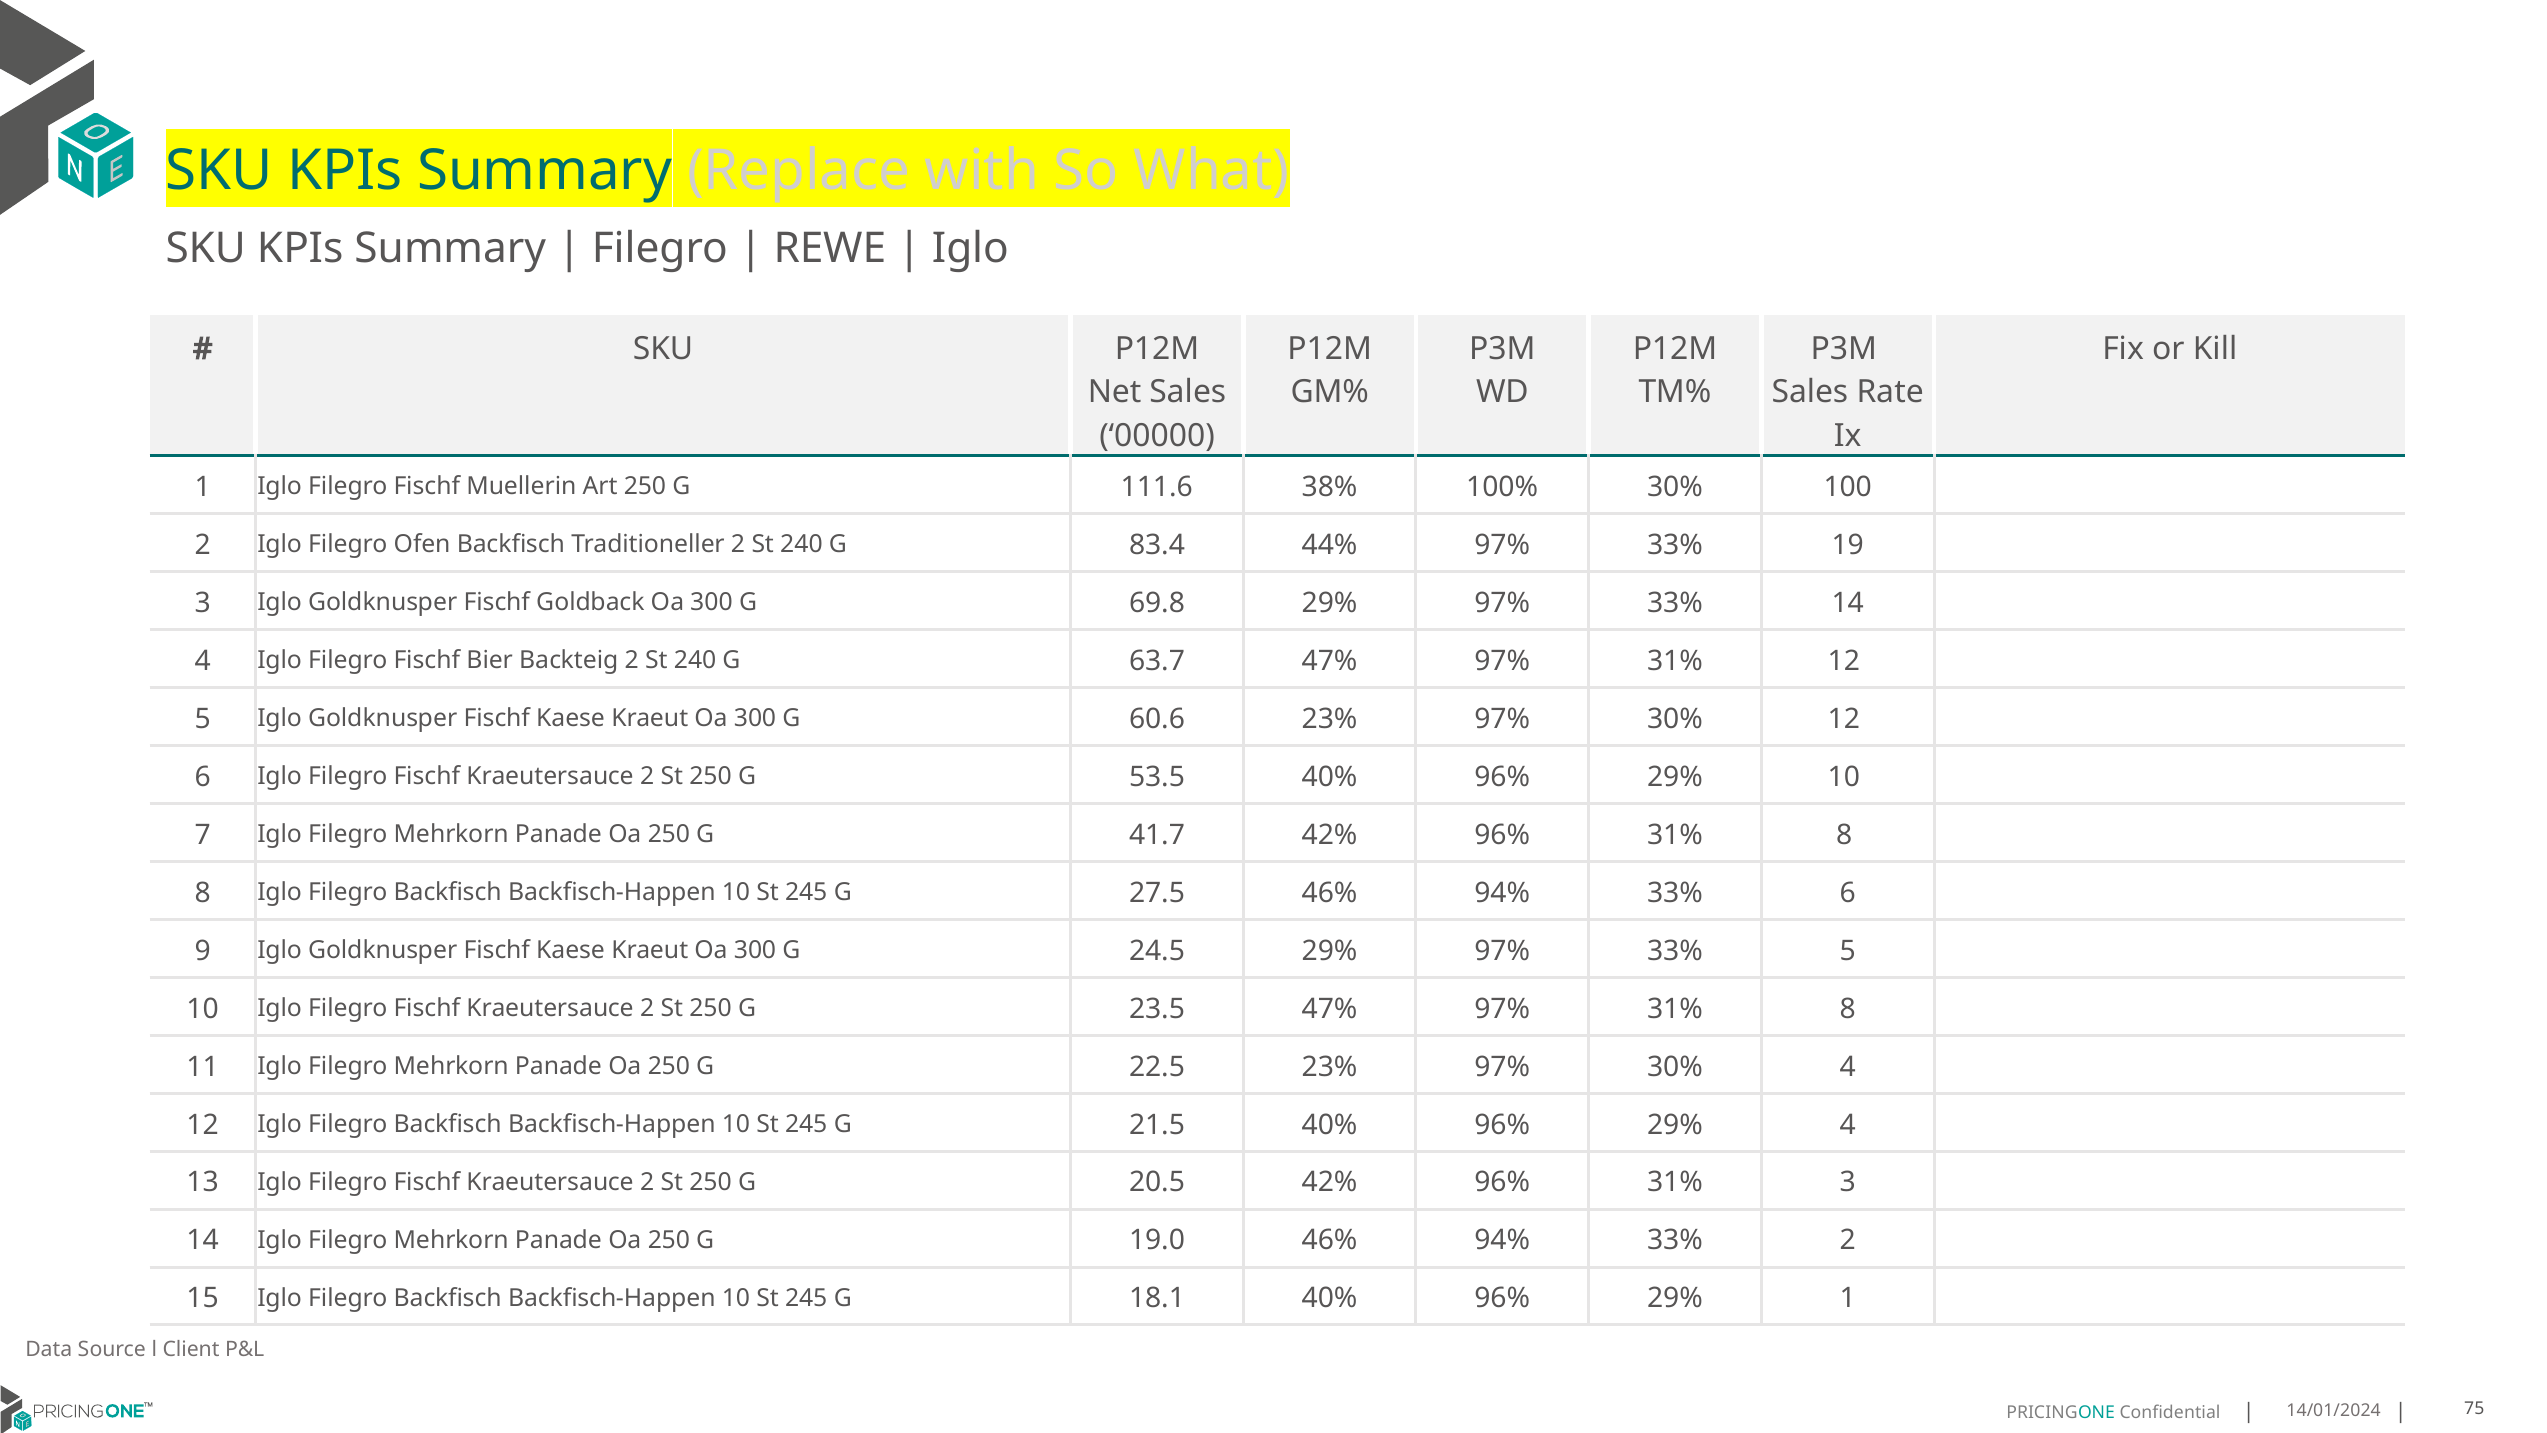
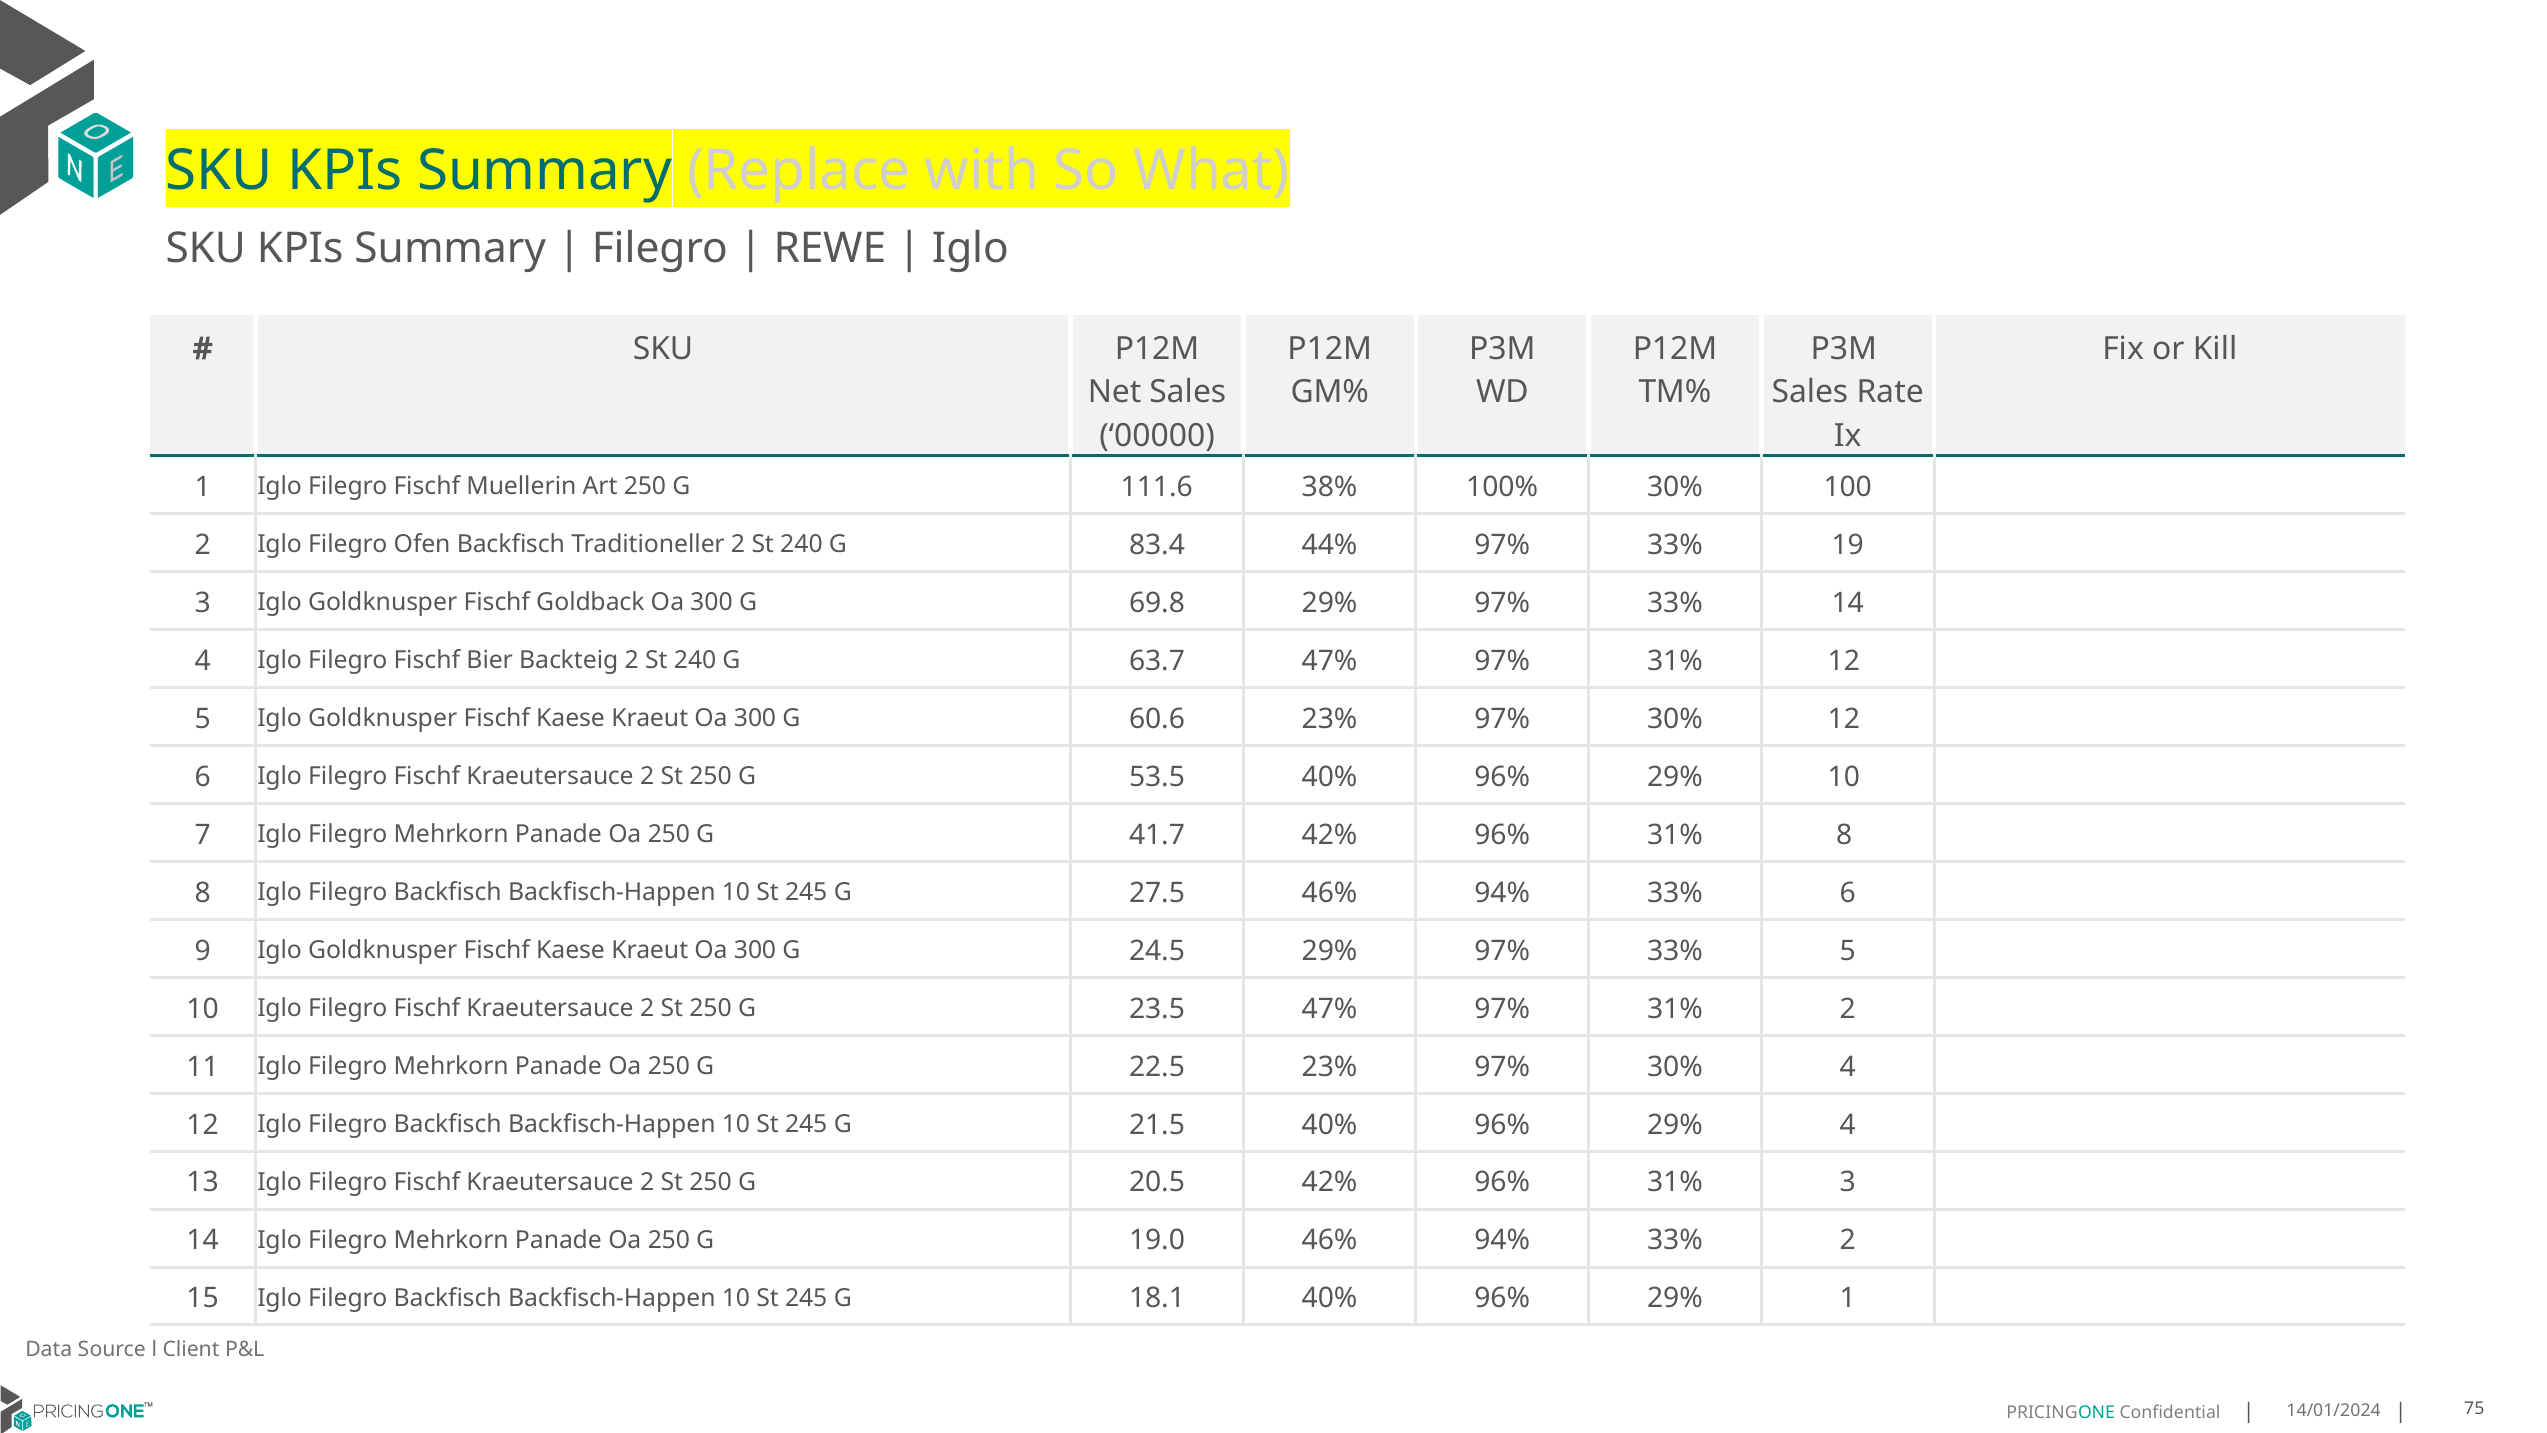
97% 31% 8: 8 -> 2
